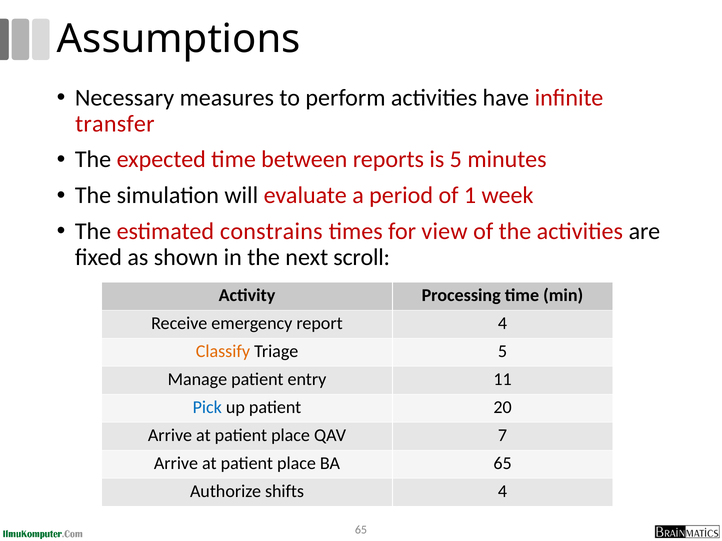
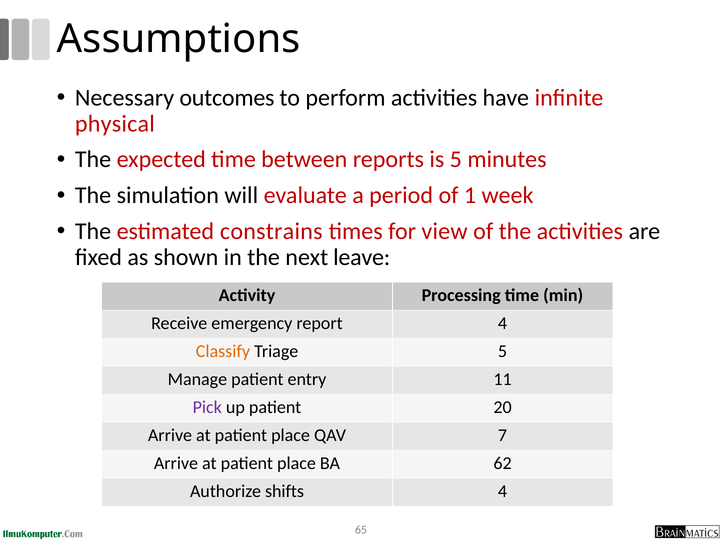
measures: measures -> outcomes
transfer: transfer -> physical
scroll: scroll -> leave
Pick colour: blue -> purple
BA 65: 65 -> 62
